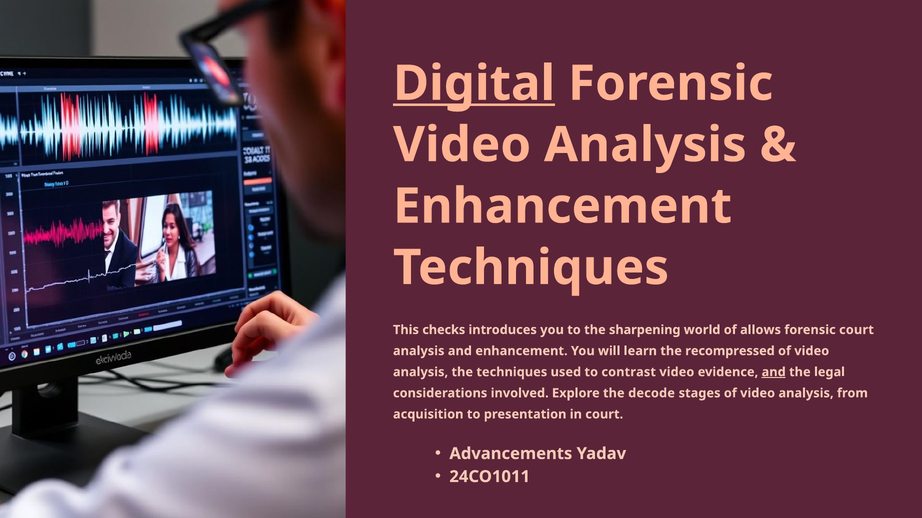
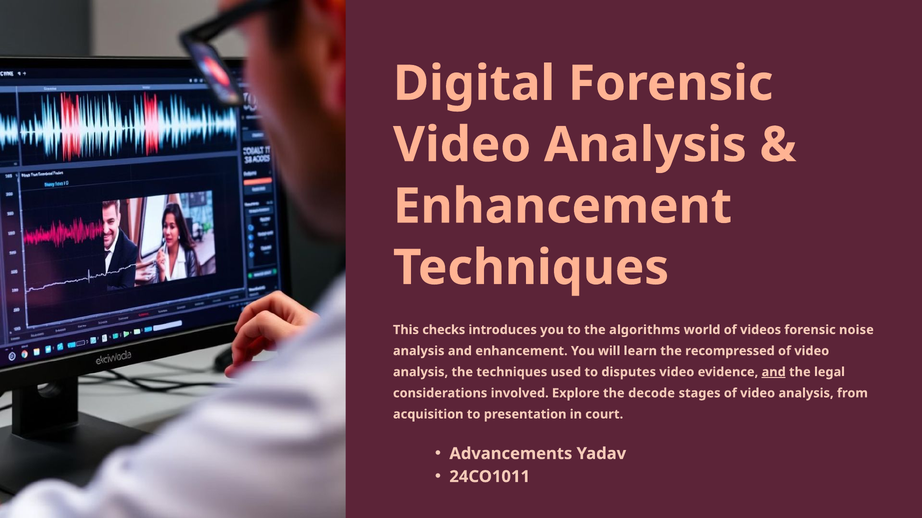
Digital underline: present -> none
sharpening: sharpening -> algorithms
allows: allows -> videos
forensic court: court -> noise
contrast: contrast -> disputes
